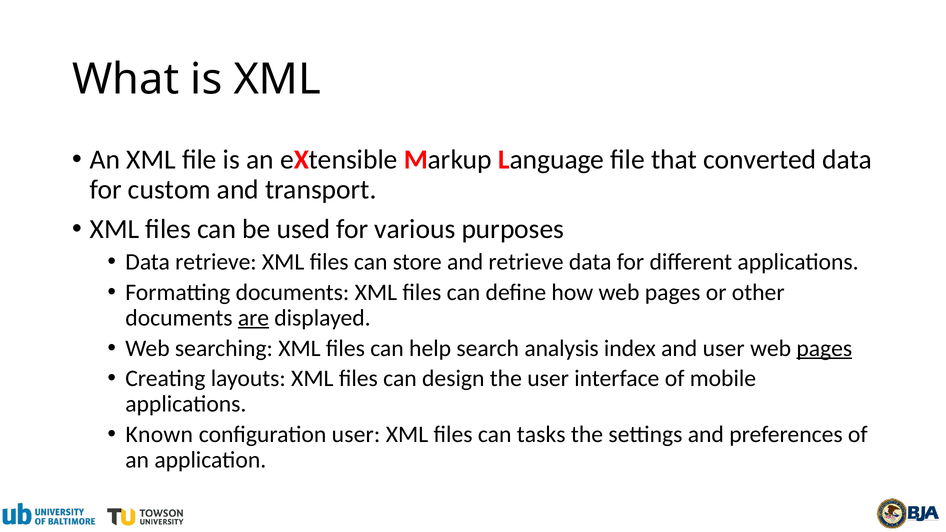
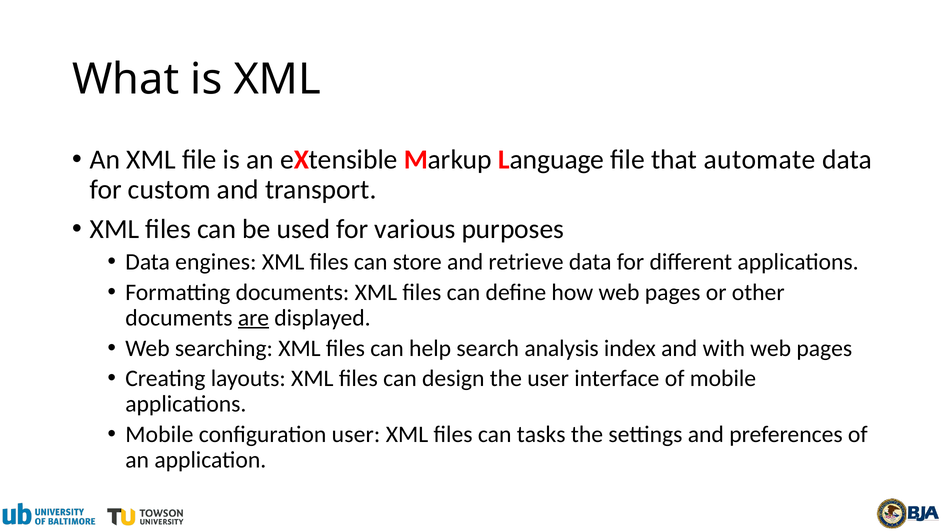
converted: converted -> automate
Data retrieve: retrieve -> engines
and user: user -> with
pages at (824, 348) underline: present -> none
Known at (159, 435): Known -> Mobile
